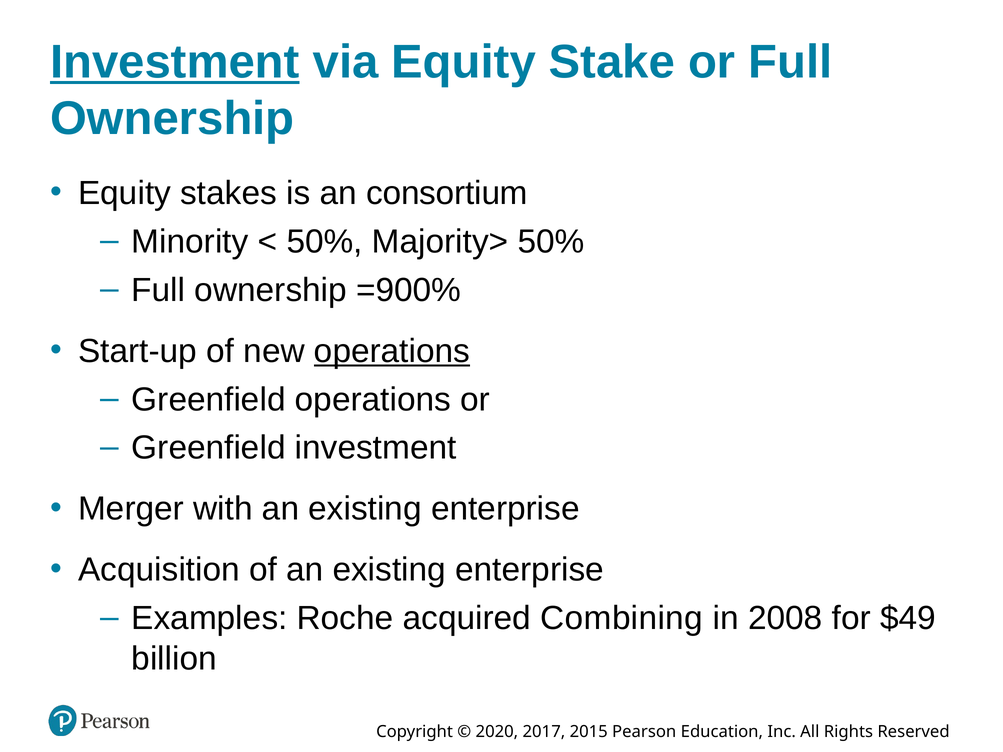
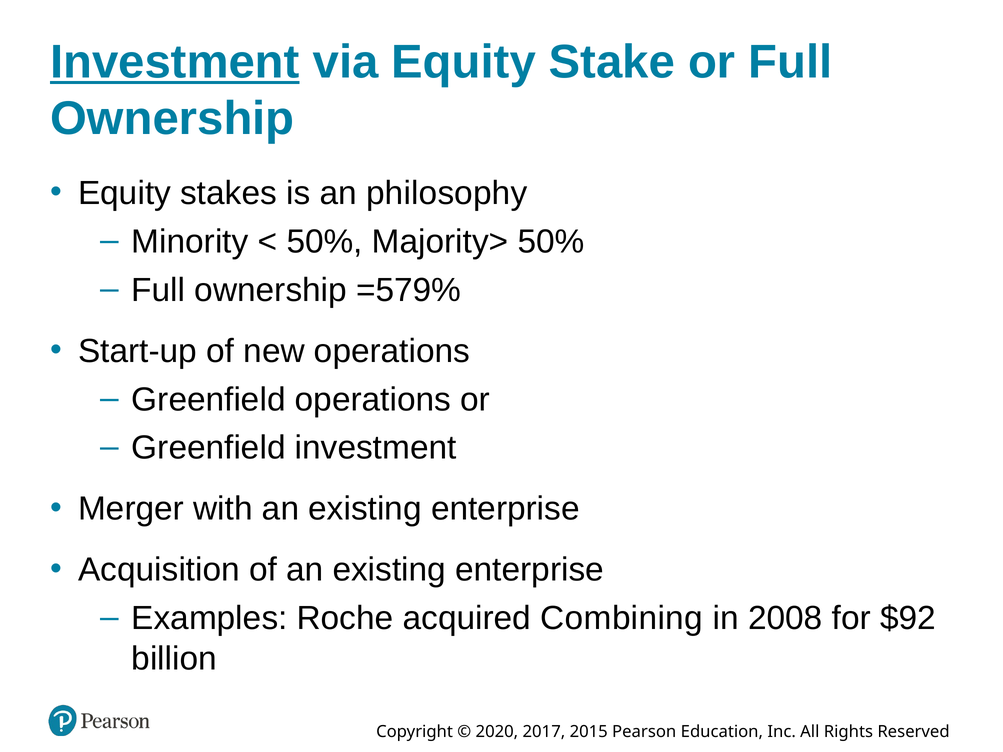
consortium: consortium -> philosophy
=900%: =900% -> =579%
operations at (392, 351) underline: present -> none
$49: $49 -> $92
